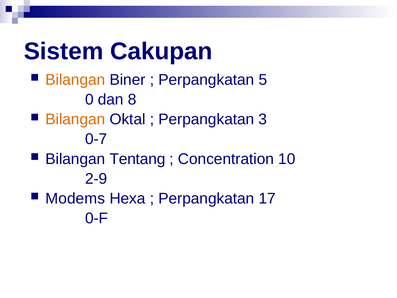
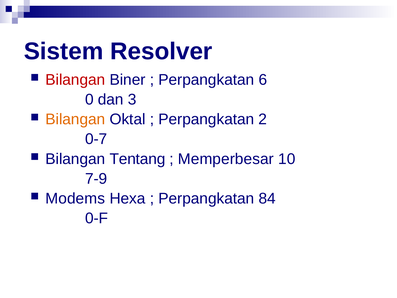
Cakupan: Cakupan -> Resolver
Bilangan at (75, 80) colour: orange -> red
5: 5 -> 6
8: 8 -> 3
3: 3 -> 2
Concentration: Concentration -> Memperbesar
2-9: 2-9 -> 7-9
17: 17 -> 84
